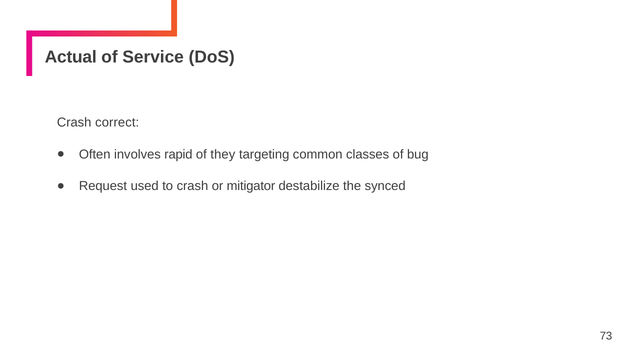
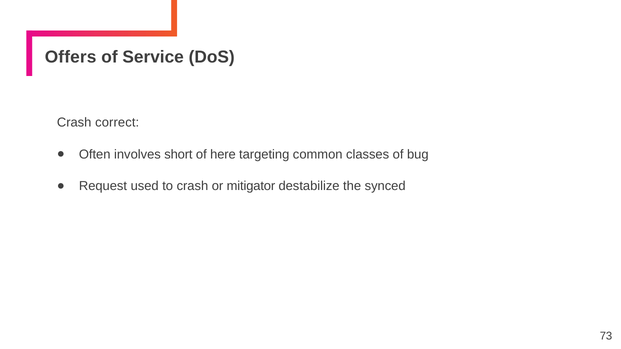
Actual: Actual -> Offers
rapid: rapid -> short
they: they -> here
